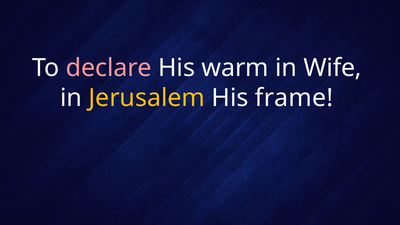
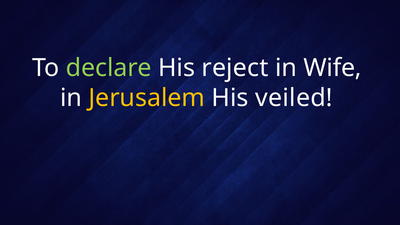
declare colour: pink -> light green
warm: warm -> reject
frame: frame -> veiled
